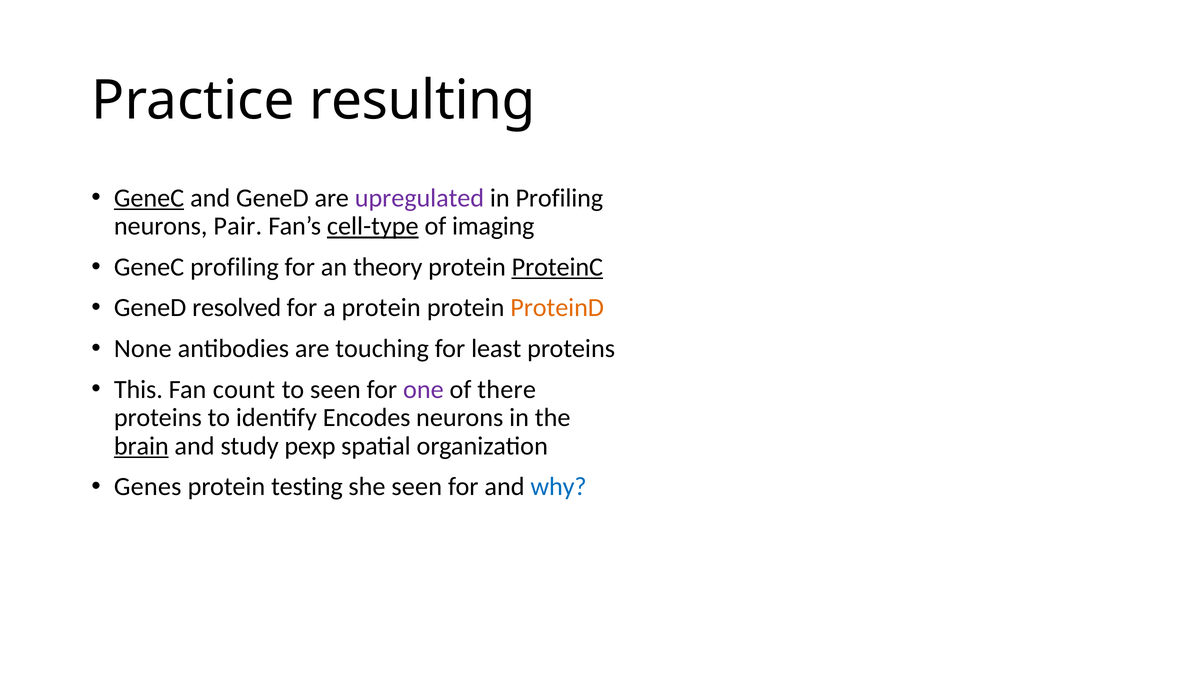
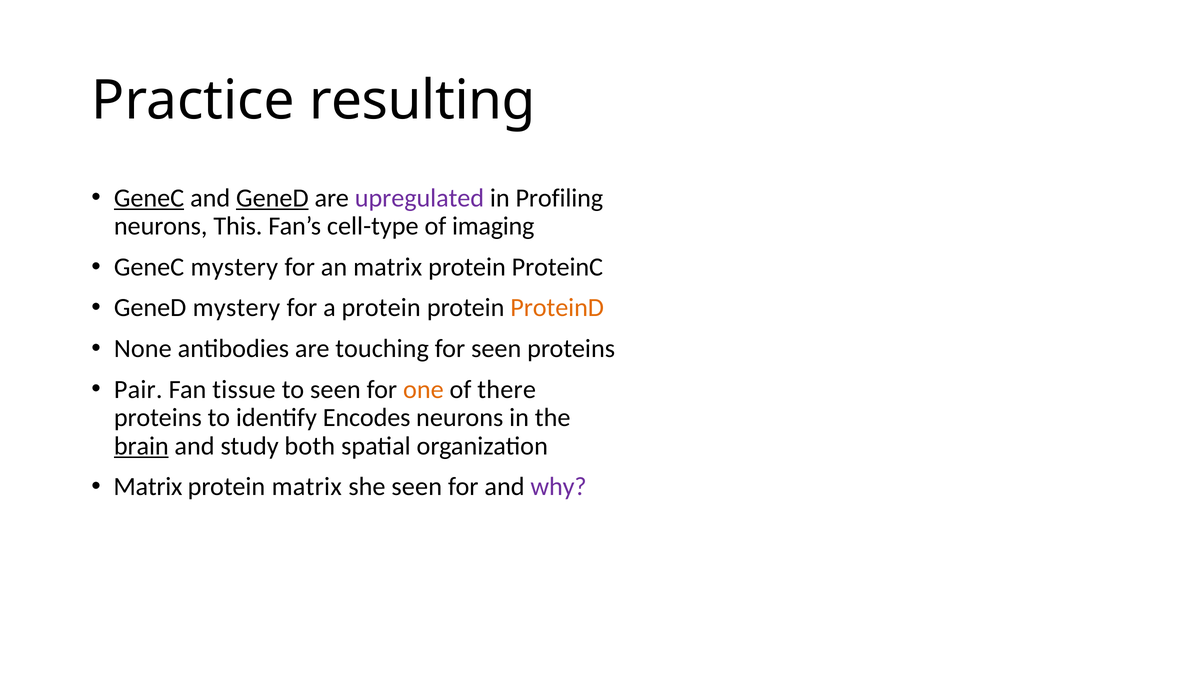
GeneD at (272, 198) underline: none -> present
Pair: Pair -> This
cell-type underline: present -> none
GeneC profiling: profiling -> mystery
an theory: theory -> matrix
ProteinC underline: present -> none
GeneD resolved: resolved -> mystery
for least: least -> seen
This: This -> Pair
count: count -> tissue
one colour: purple -> orange
pexp: pexp -> both
Genes at (148, 487): Genes -> Matrix
protein testing: testing -> matrix
why colour: blue -> purple
